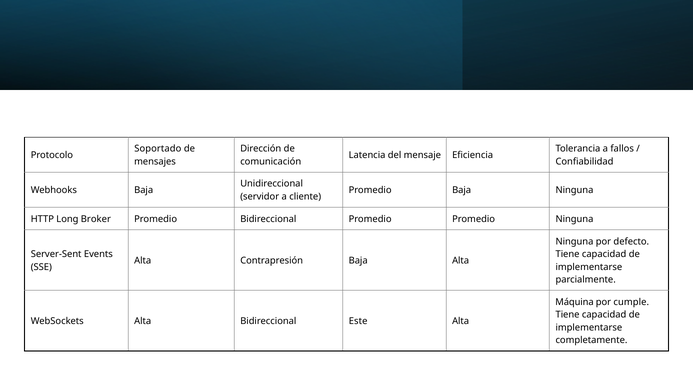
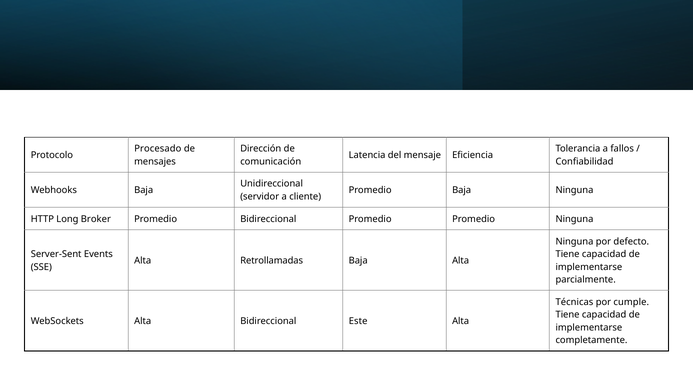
Soportado: Soportado -> Procesado
Contrapresión: Contrapresión -> Retrollamadas
Máquina: Máquina -> Técnicas
